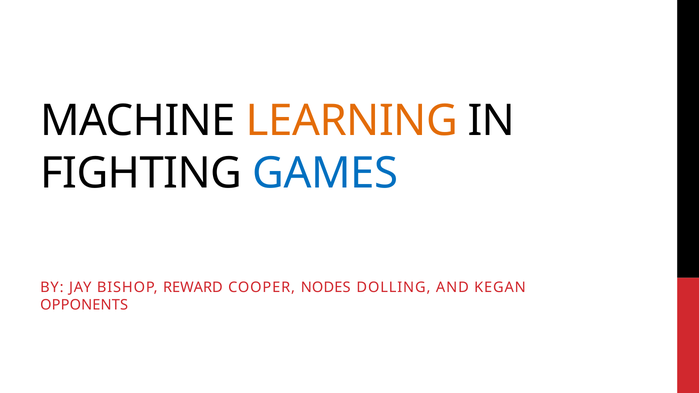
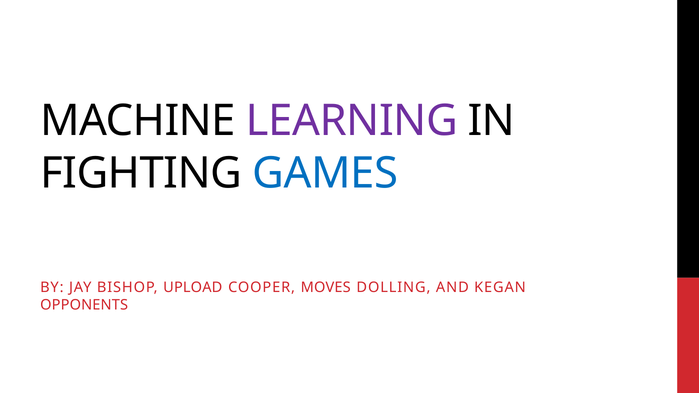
LEARNING colour: orange -> purple
REWARD: REWARD -> UPLOAD
NODES: NODES -> MOVES
